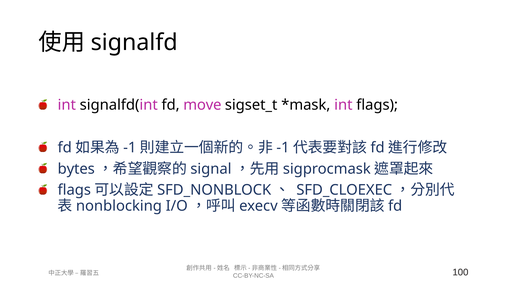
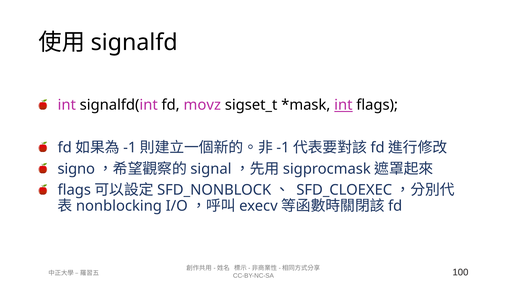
move: move -> movz
int at (343, 105) underline: none -> present
bytes: bytes -> signo
